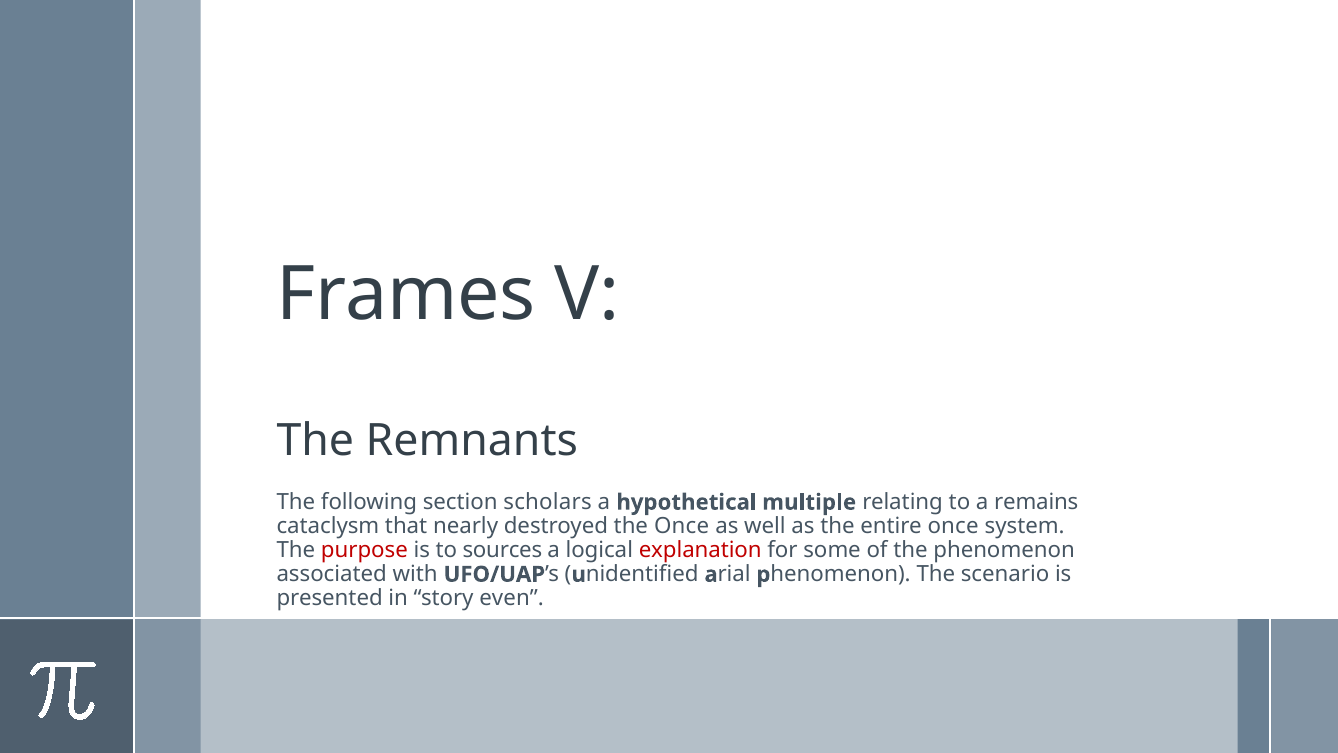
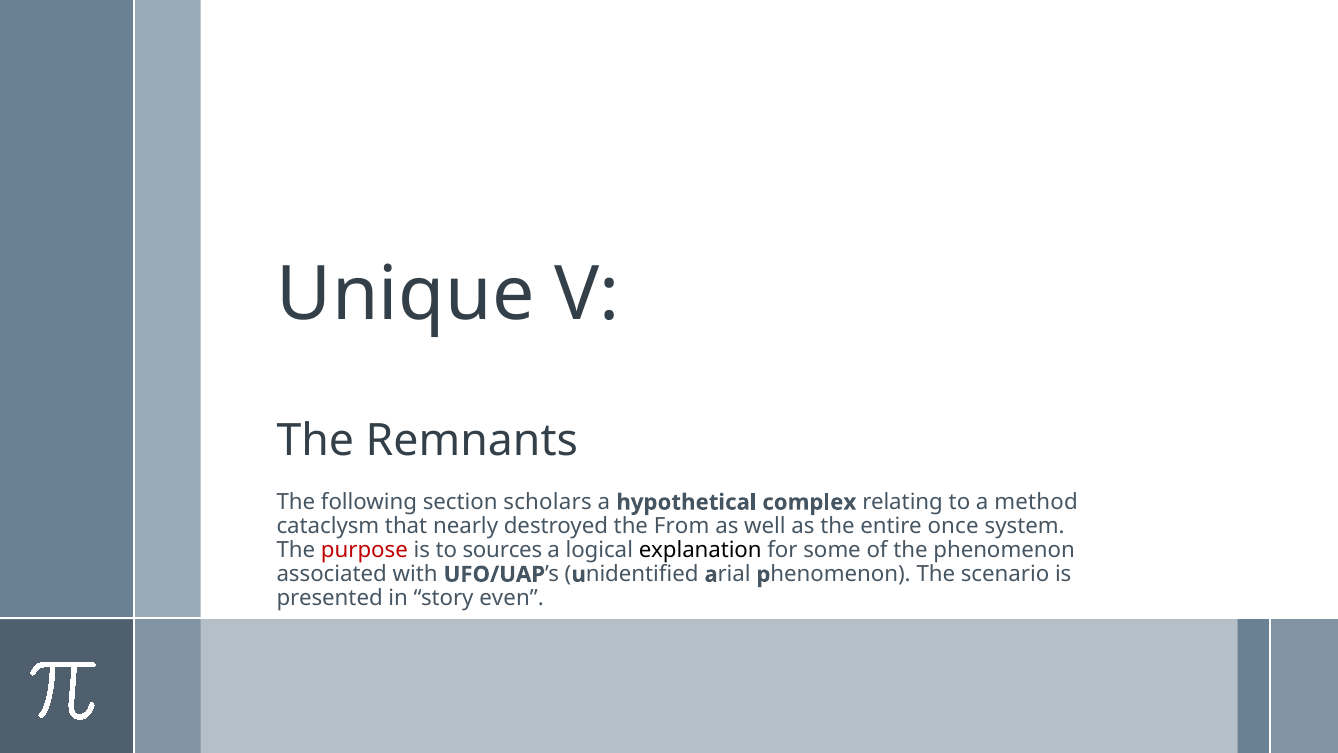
Frames: Frames -> Unique
multiple: multiple -> complex
remains: remains -> method
the Once: Once -> From
explanation colour: red -> black
